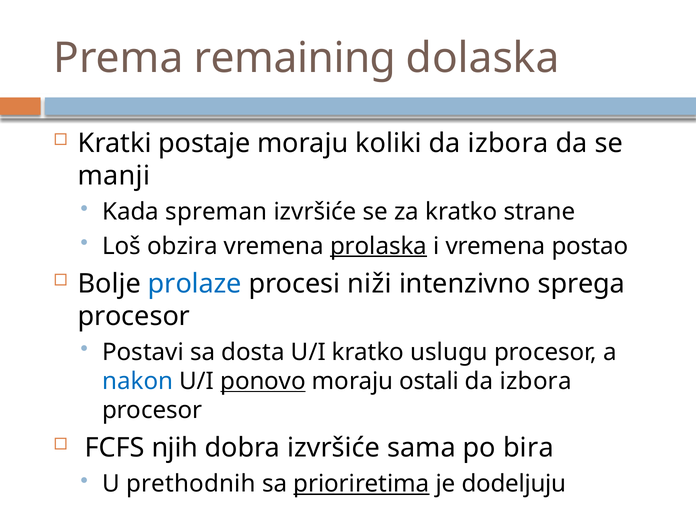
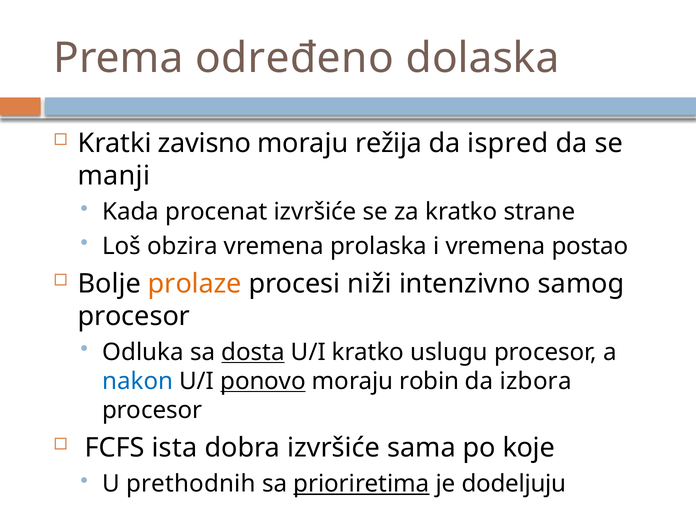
remaining: remaining -> određeno
postaje: postaje -> zavisno
koliki: koliki -> režija
izbora at (508, 143): izbora -> ispred
spreman: spreman -> procenat
prolaska underline: present -> none
prolaze colour: blue -> orange
sprega: sprega -> samog
Postavi: Postavi -> Odluka
dosta underline: none -> present
ostali: ostali -> robin
njih: njih -> ista
bira: bira -> koje
